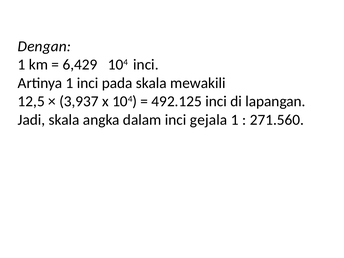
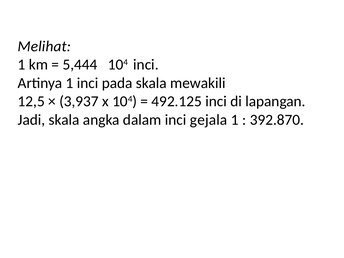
Dengan: Dengan -> Melihat
6,429: 6,429 -> 5,444
271.560: 271.560 -> 392.870
